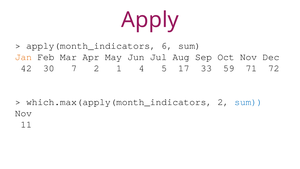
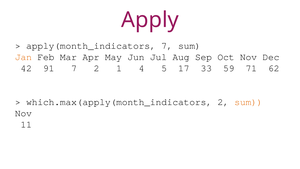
apply(month_indicators 6: 6 -> 7
30: 30 -> 91
72: 72 -> 62
sum at (248, 102) colour: blue -> orange
